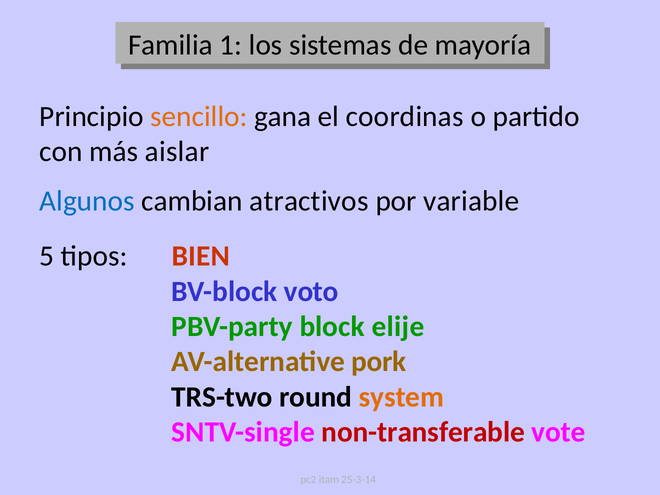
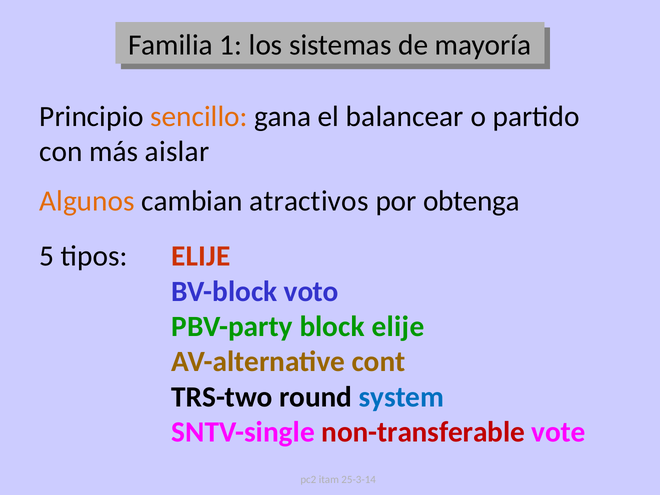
coordinas: coordinas -> balancear
Algunos colour: blue -> orange
variable: variable -> obtenga
tipos BIEN: BIEN -> ELIJE
pork: pork -> cont
system colour: orange -> blue
